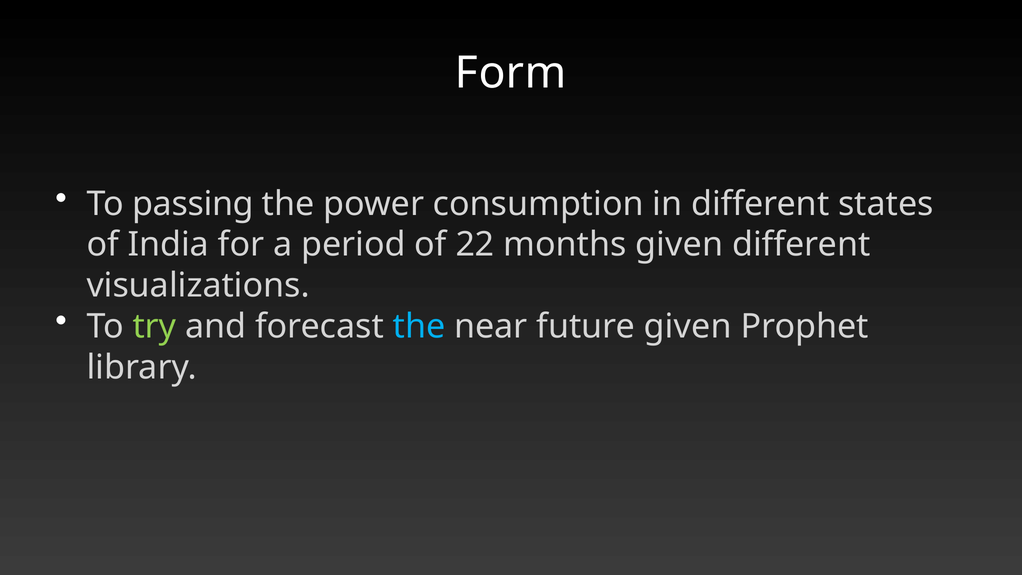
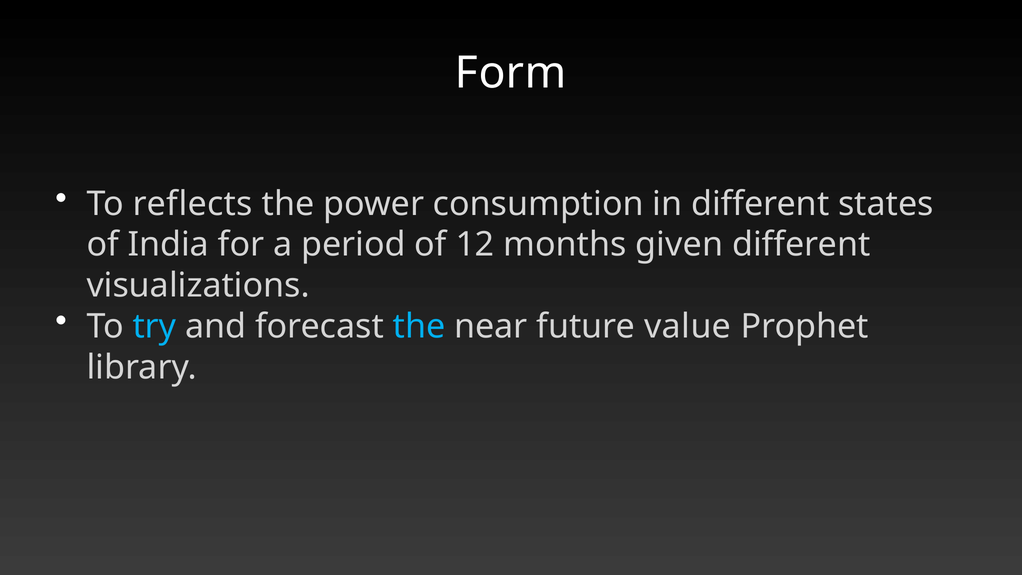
passing: passing -> reflects
22: 22 -> 12
try colour: light green -> light blue
future given: given -> value
